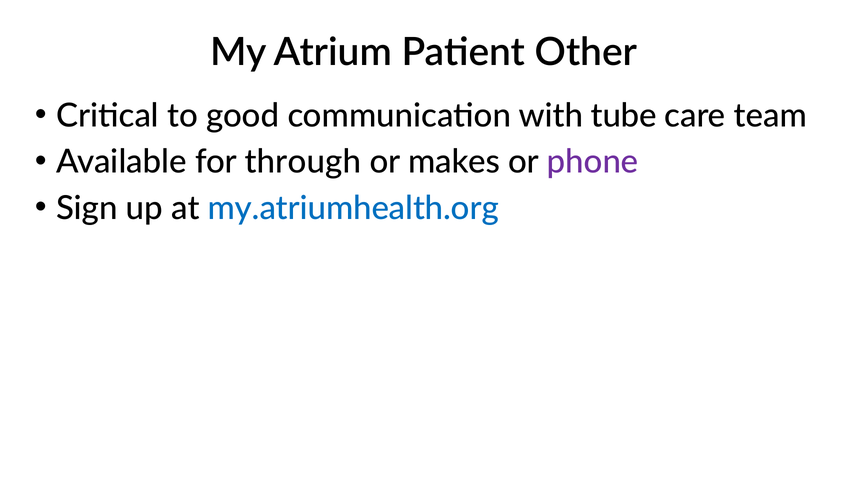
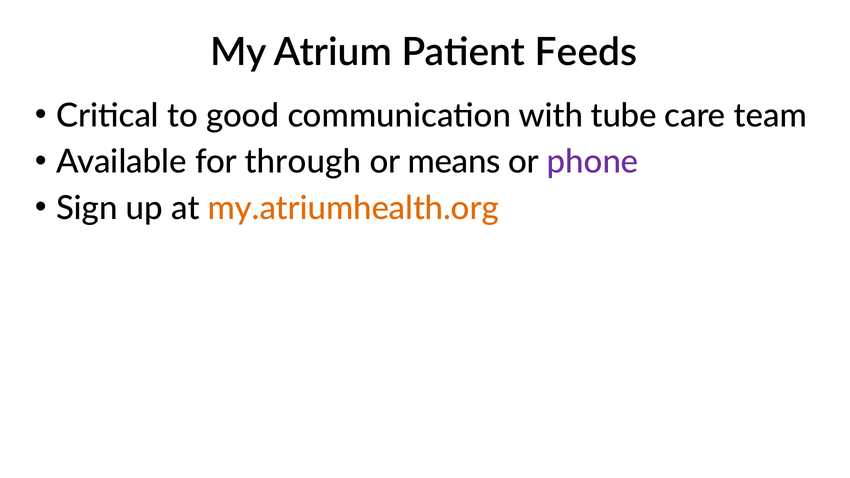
Other: Other -> Feeds
makes: makes -> means
my.atriumhealth.org colour: blue -> orange
